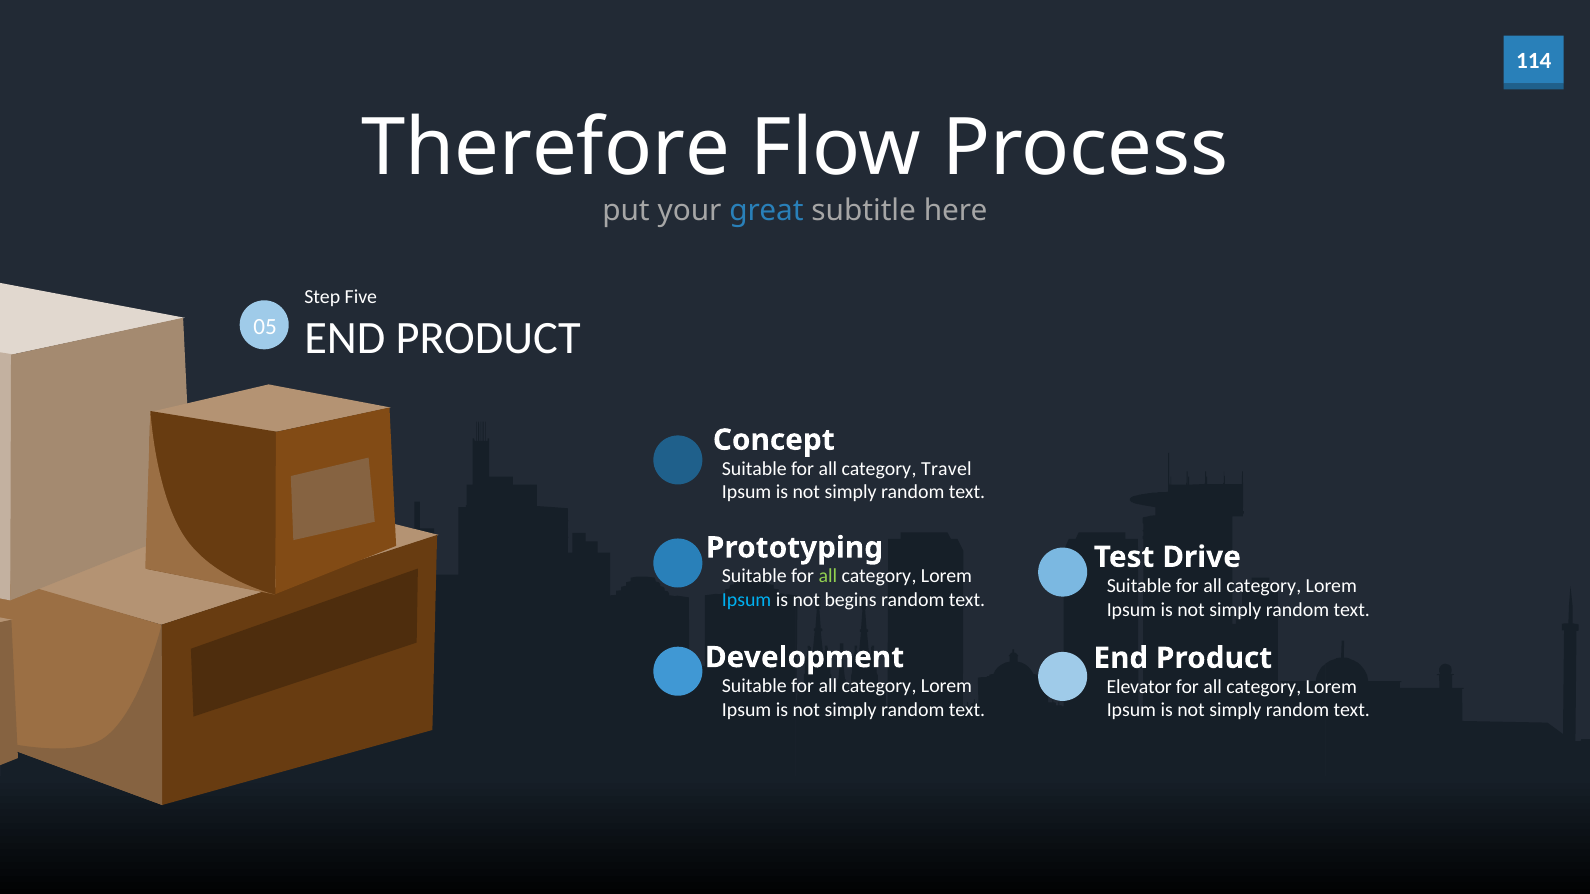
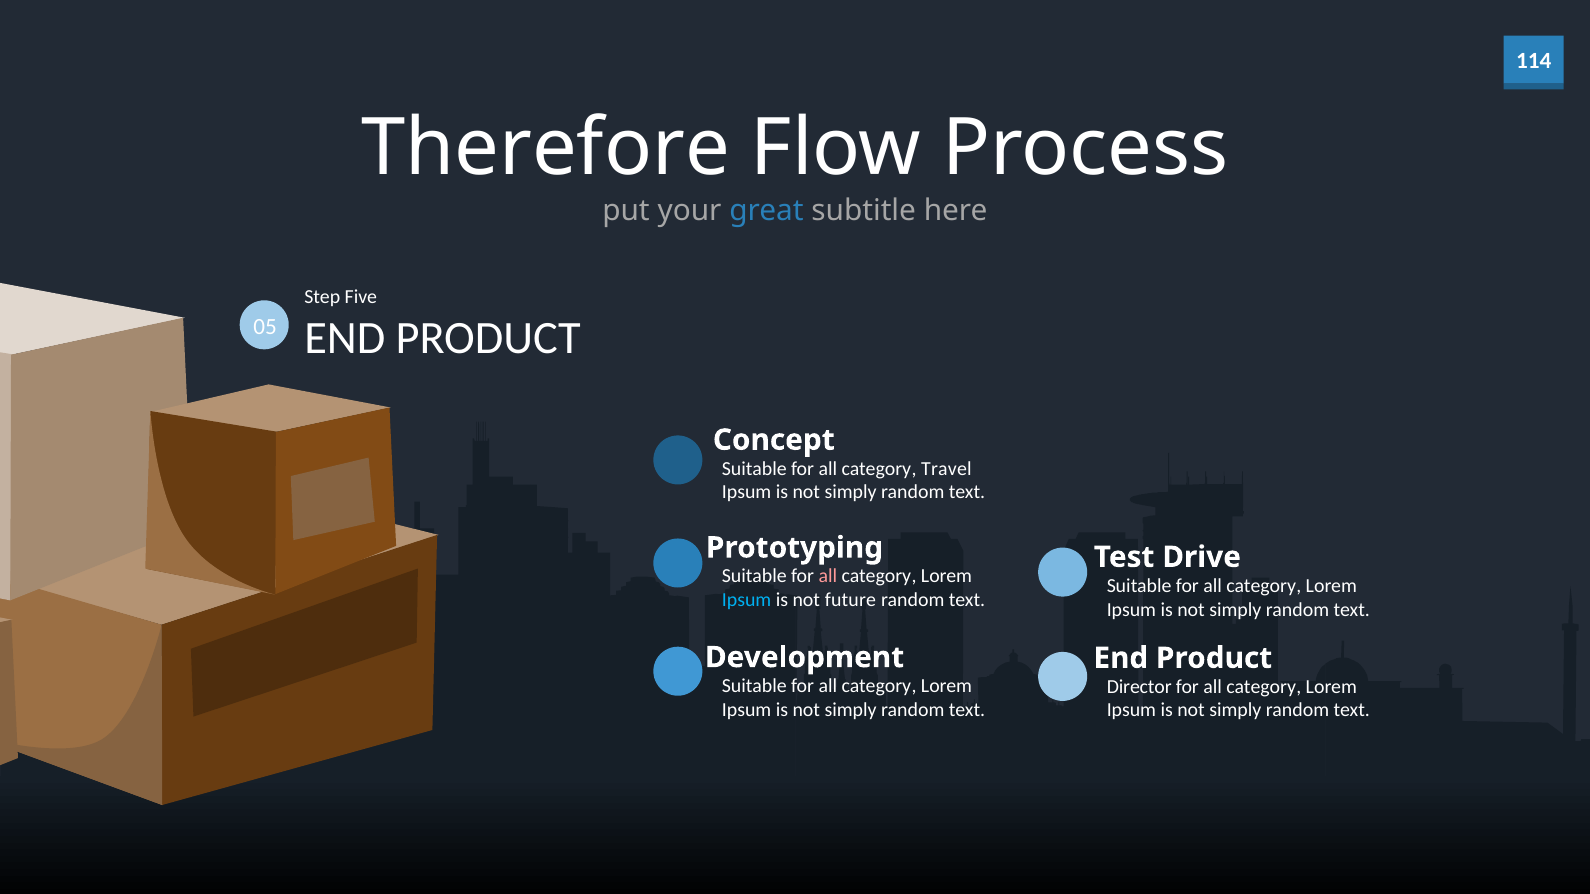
all at (828, 576) colour: light green -> pink
begins: begins -> future
Elevator: Elevator -> Director
